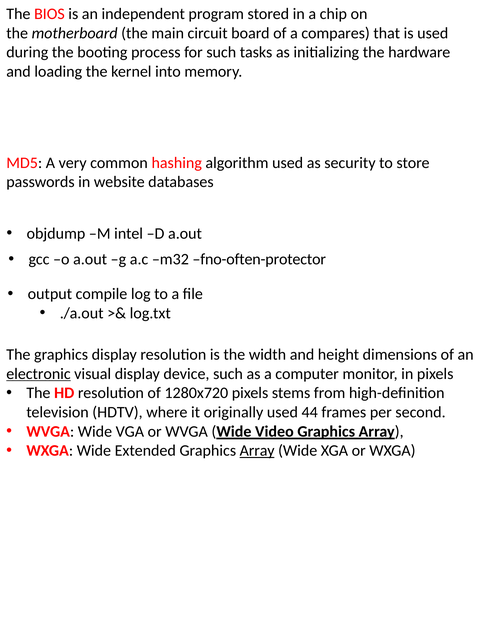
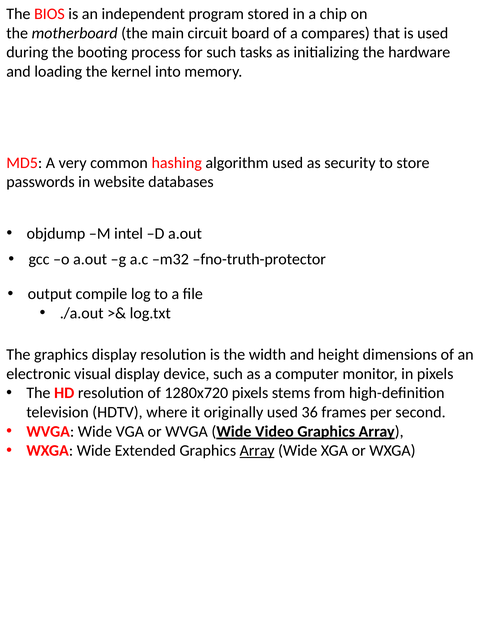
fno-often-protector: fno-often-protector -> fno-truth-protector
electronic underline: present -> none
44: 44 -> 36
